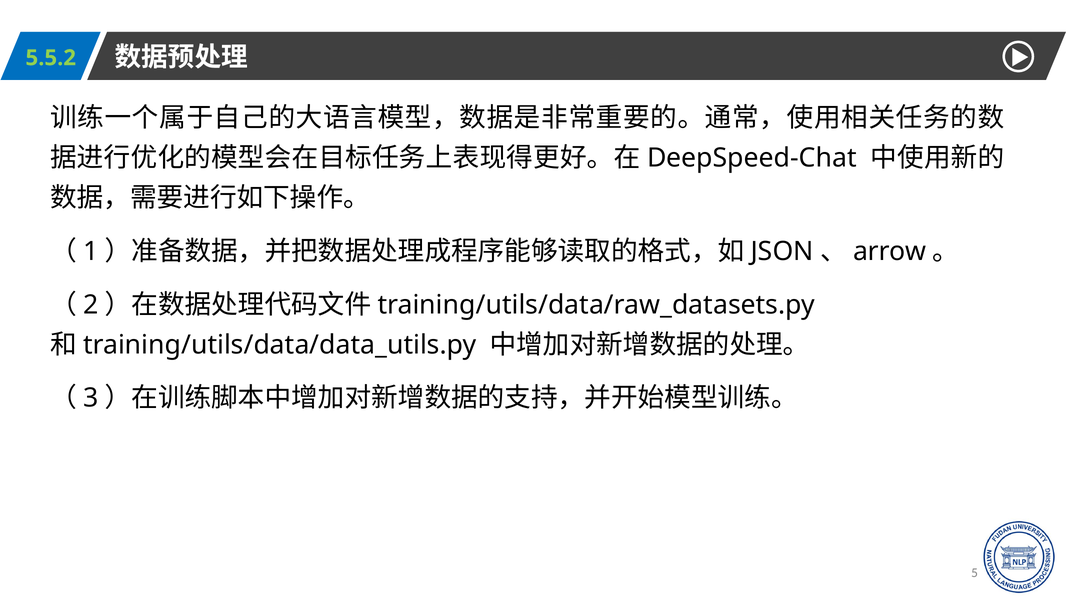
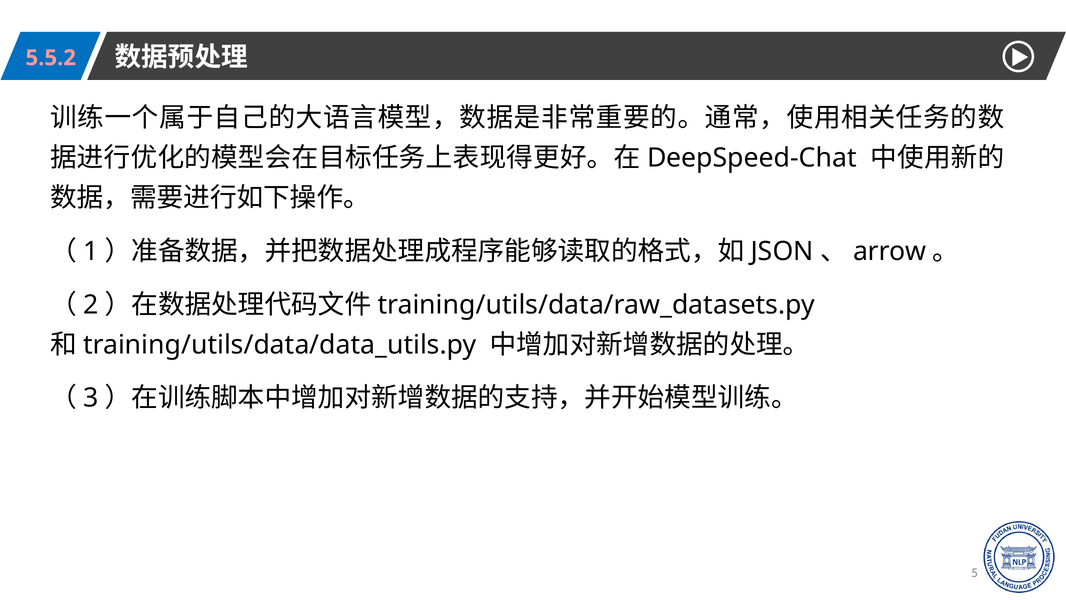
5.5.2 colour: light green -> pink
